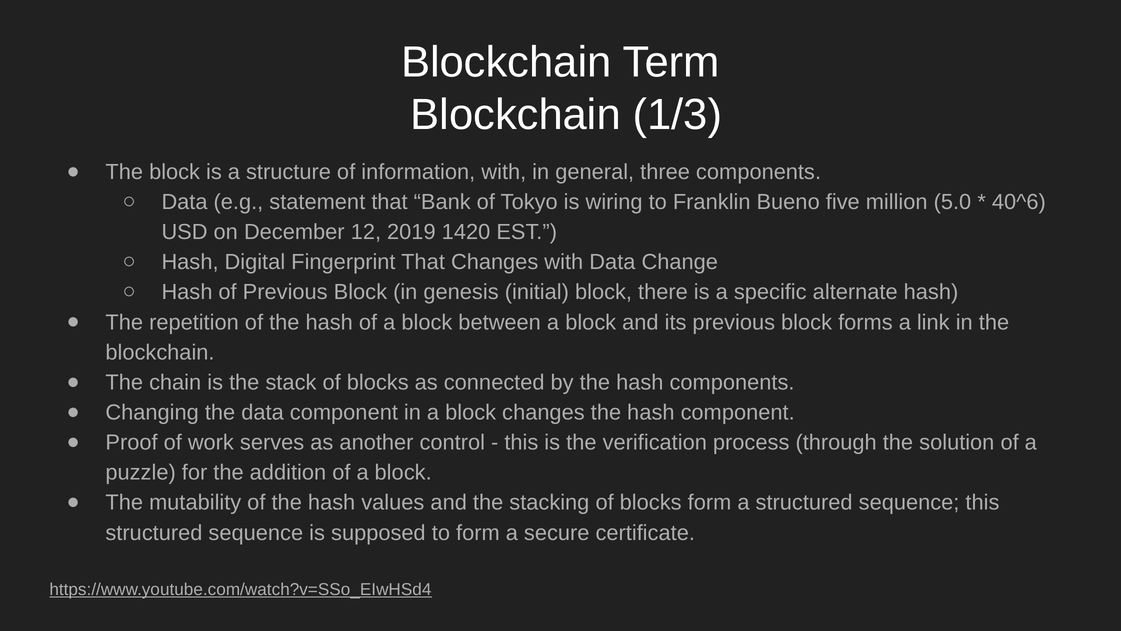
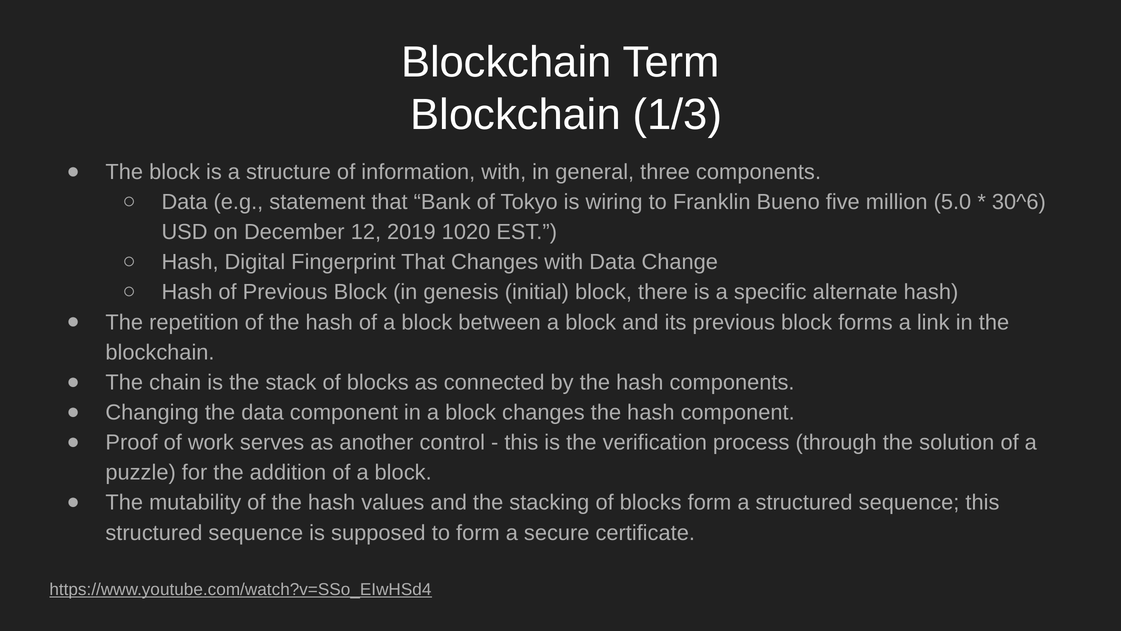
40^6: 40^6 -> 30^6
1420: 1420 -> 1020
